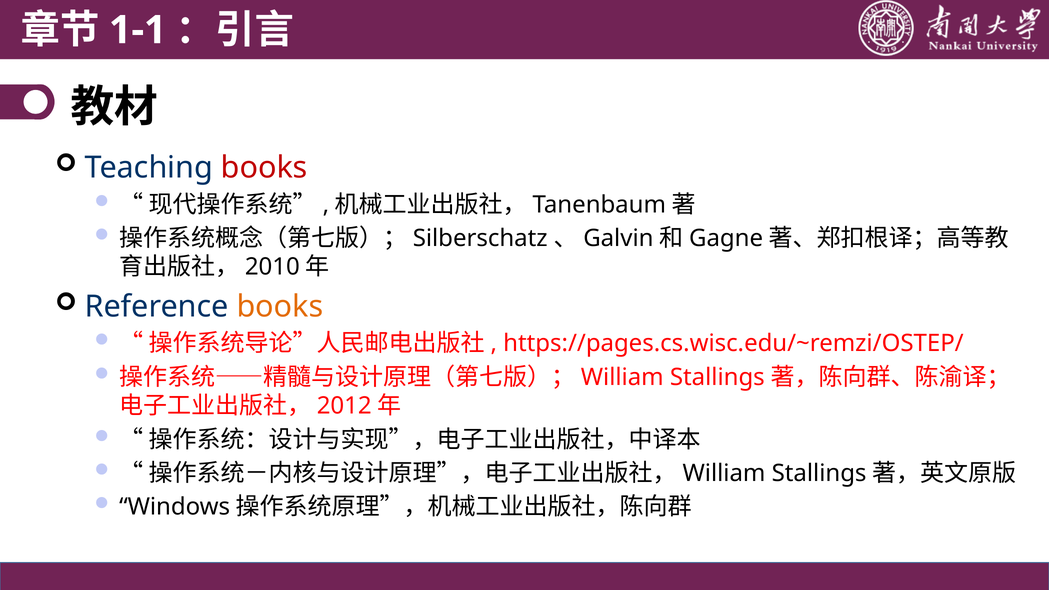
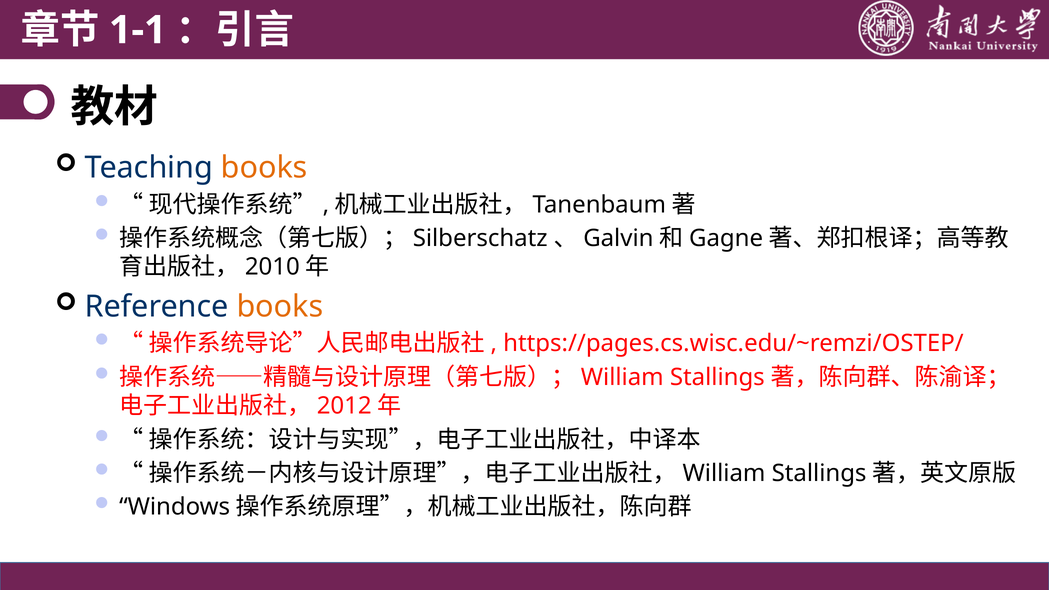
books at (264, 167) colour: red -> orange
